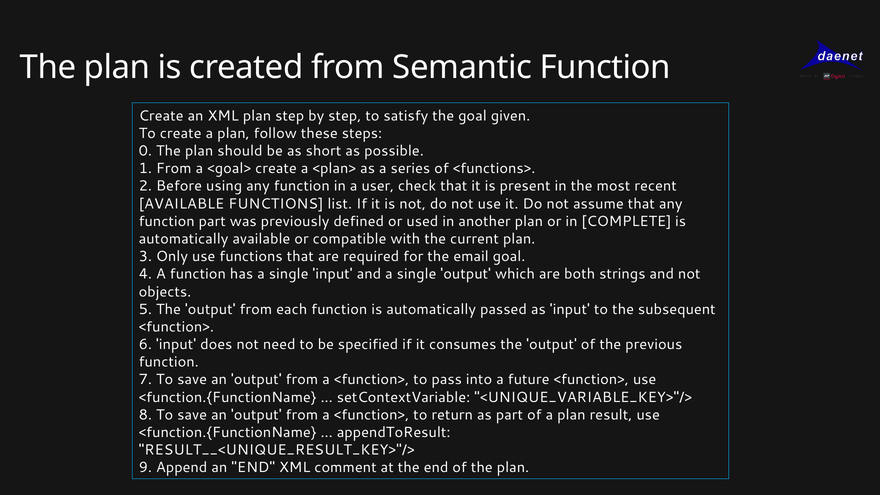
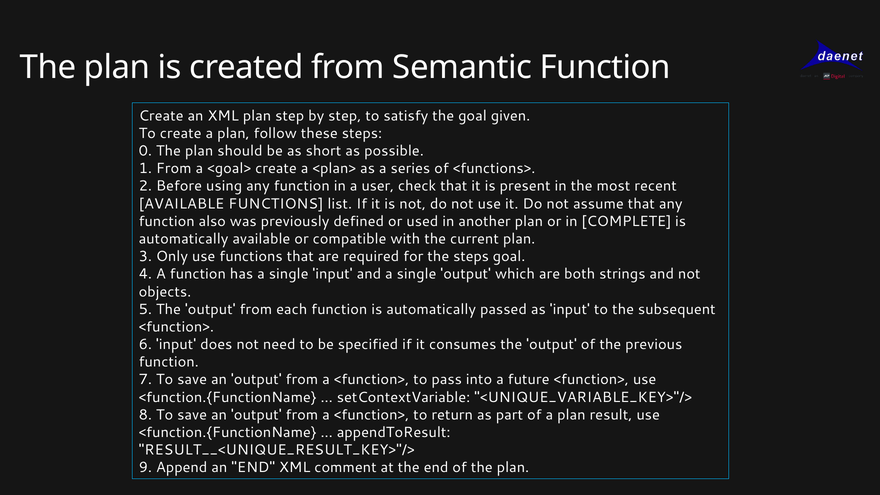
function part: part -> also
the email: email -> steps
